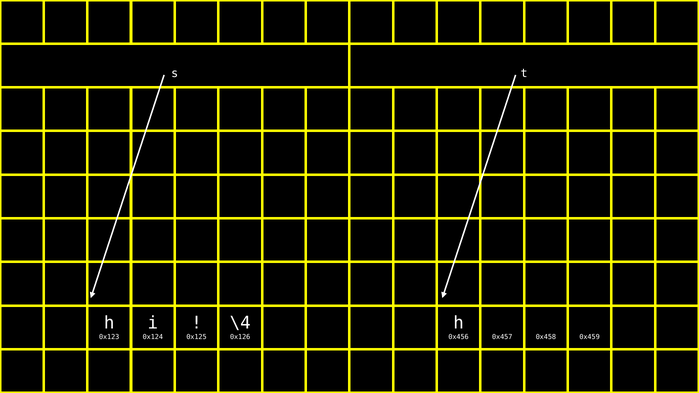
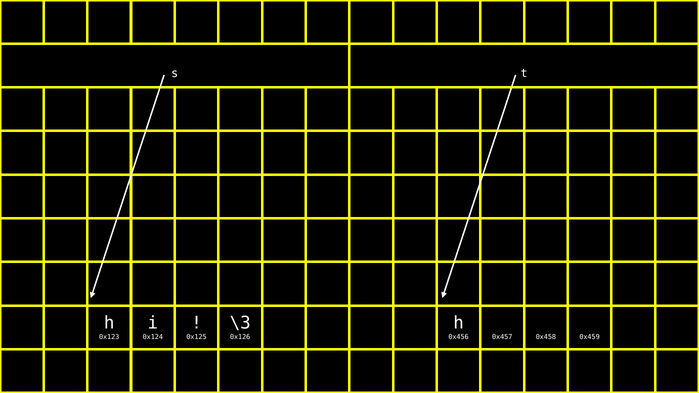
\4: \4 -> \3
